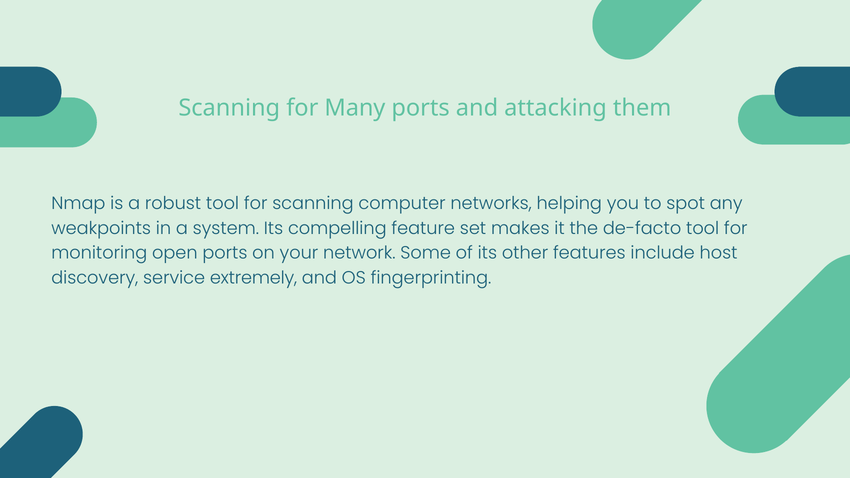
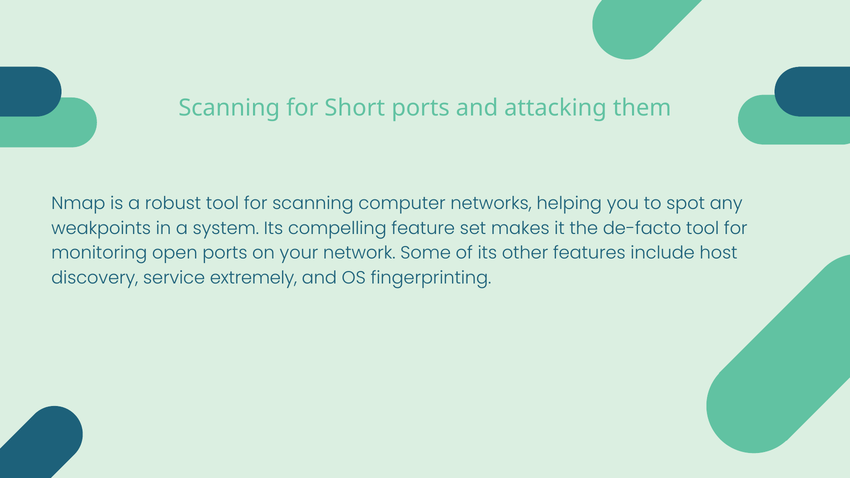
Many: Many -> Short
